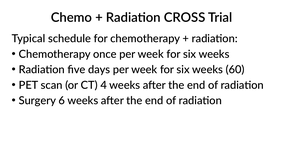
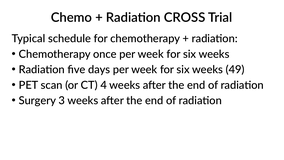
60: 60 -> 49
6: 6 -> 3
